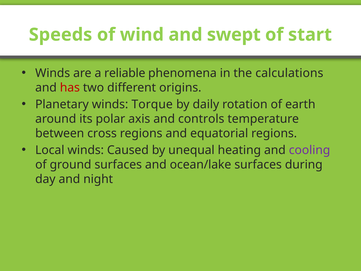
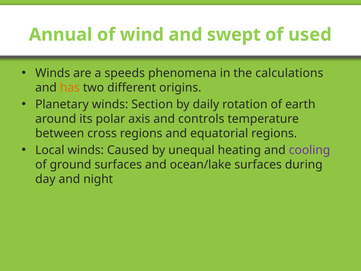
Speeds: Speeds -> Annual
start: start -> used
reliable: reliable -> speeds
has colour: red -> orange
Torque: Torque -> Section
